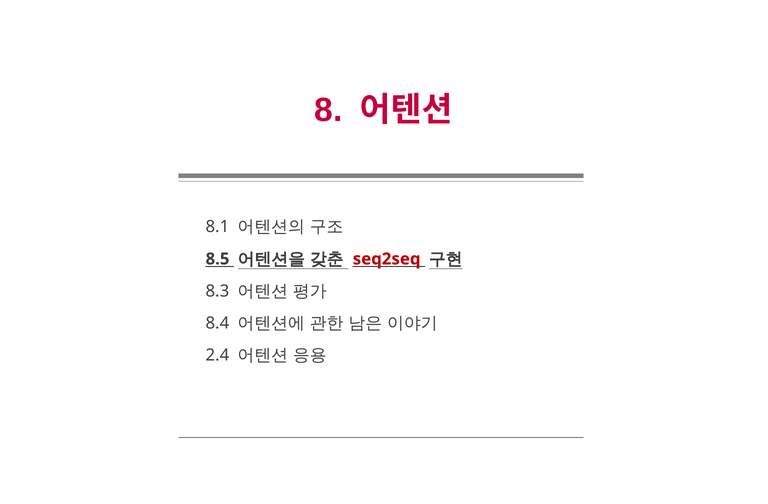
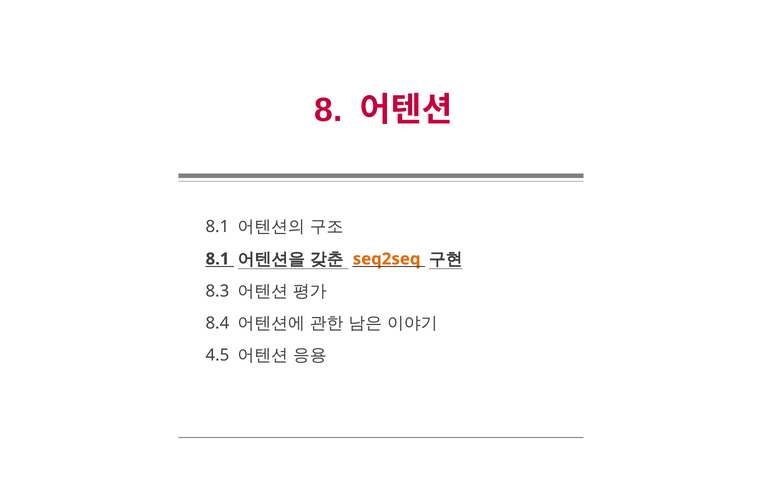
8.5 at (218, 259): 8.5 -> 8.1
seq2seq colour: red -> orange
2.4: 2.4 -> 4.5
